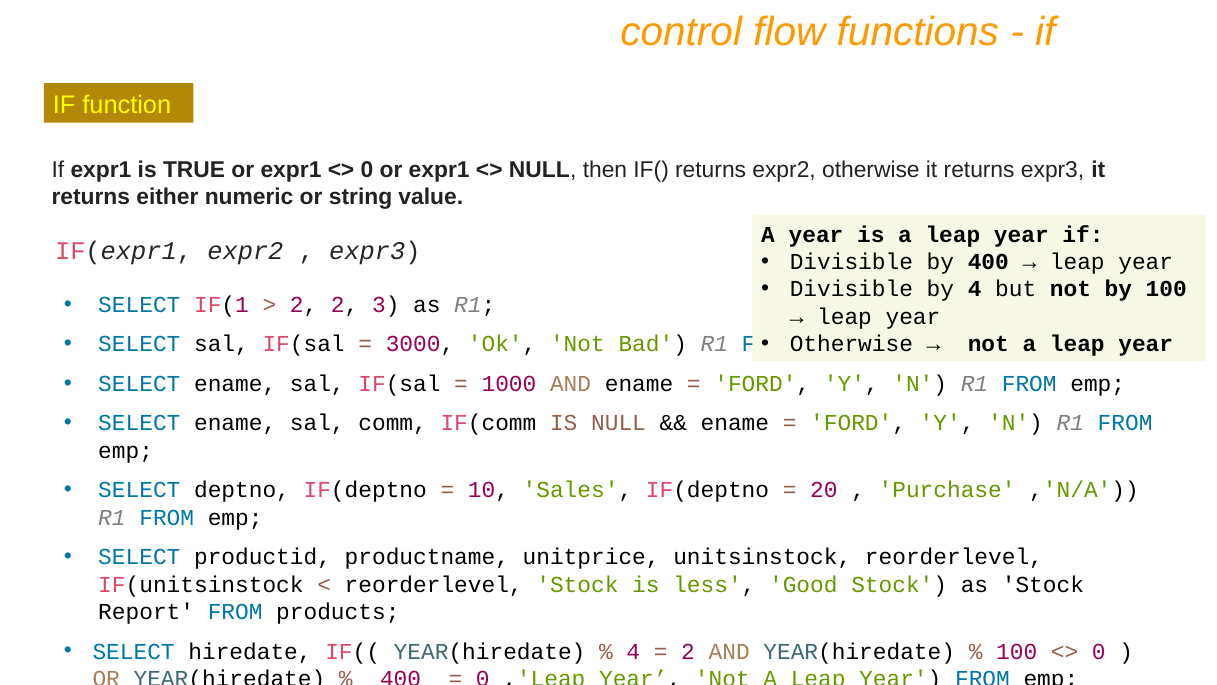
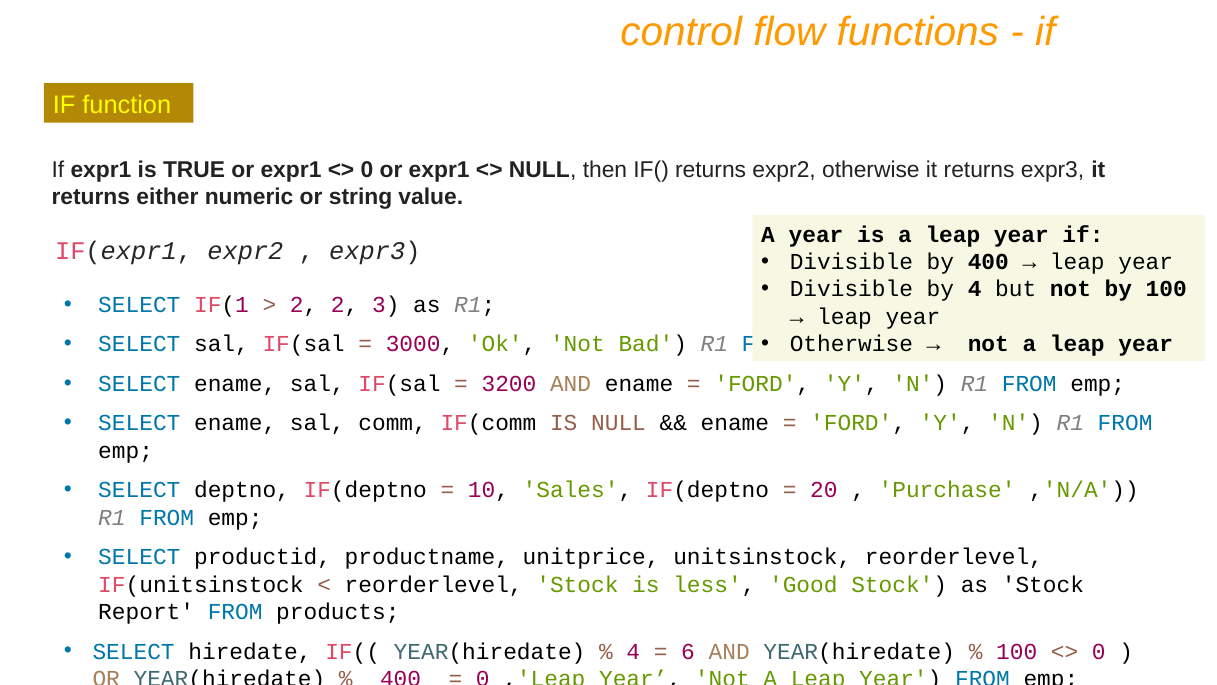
1000: 1000 -> 3200
2 at (688, 651): 2 -> 6
